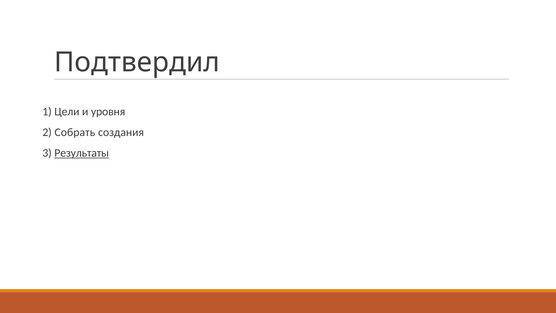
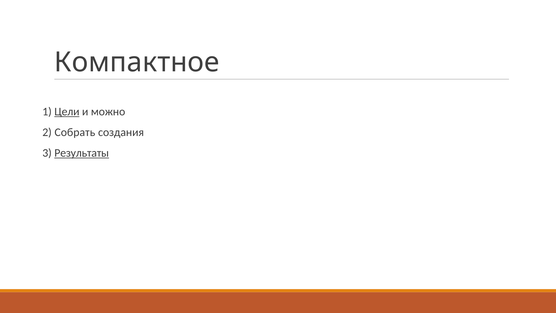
Подтвердил: Подтвердил -> Компактное
Цели underline: none -> present
уровня: уровня -> можно
